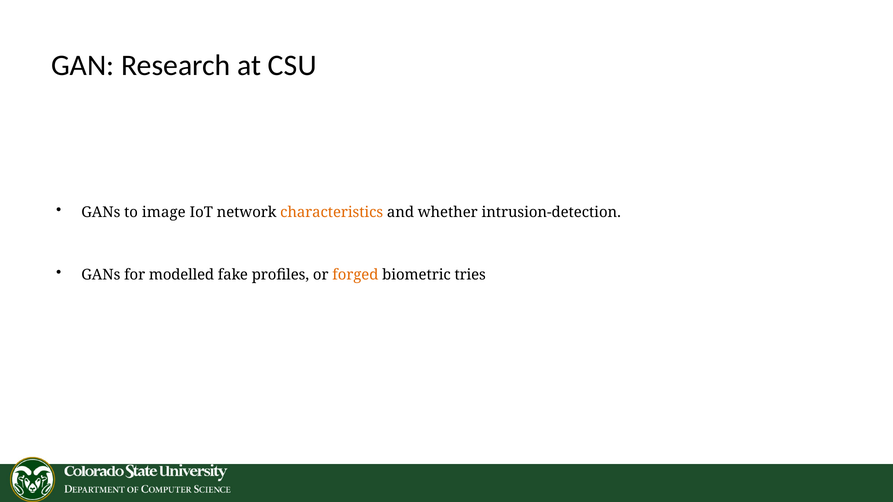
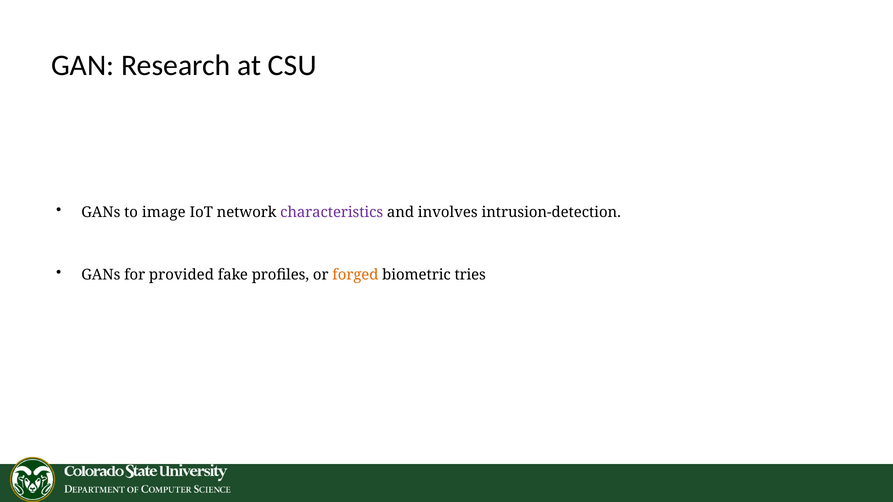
characteristics colour: orange -> purple
whether: whether -> involves
modelled: modelled -> provided
